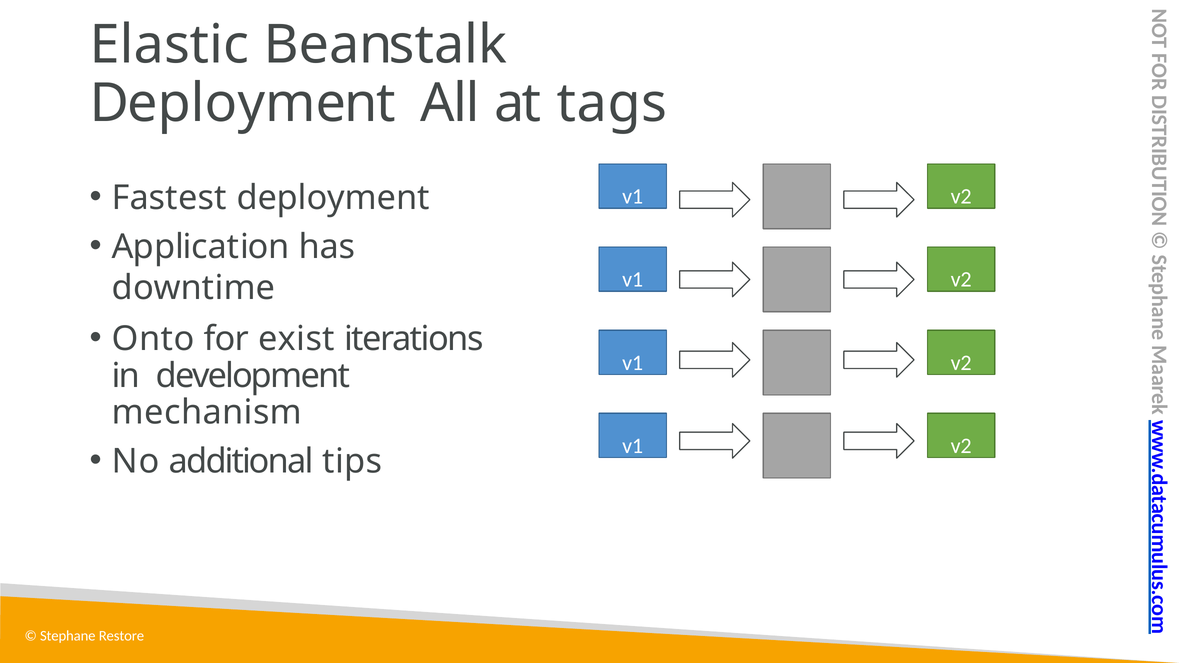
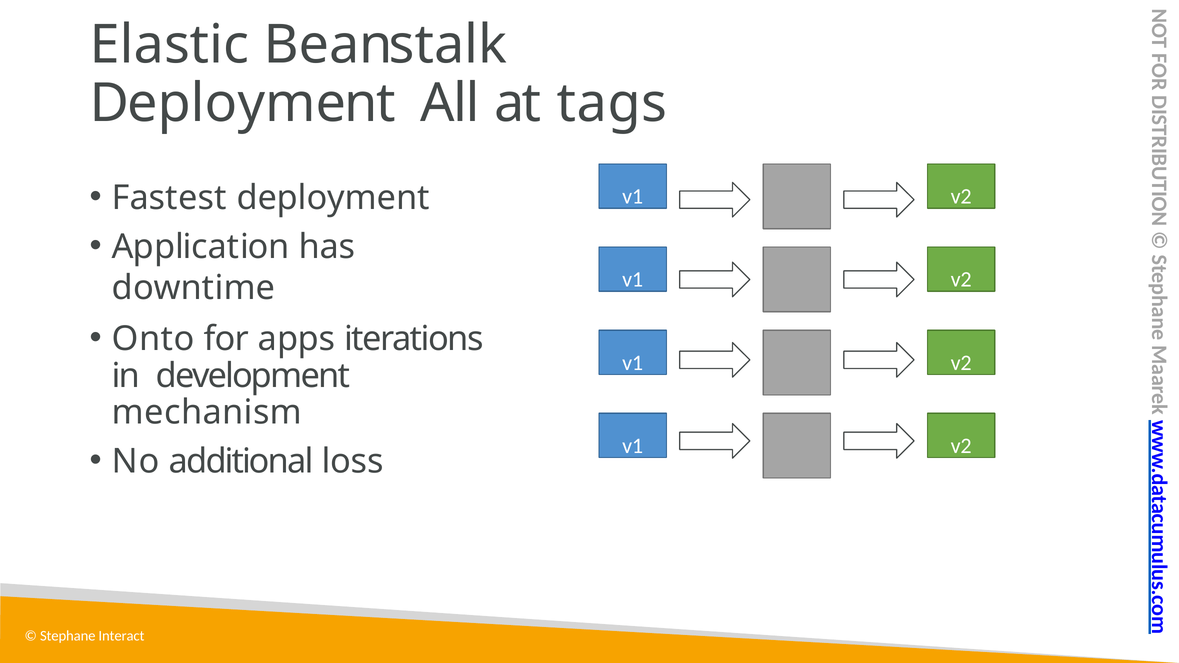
exist: exist -> apps
tips: tips -> loss
Restore: Restore -> Interact
